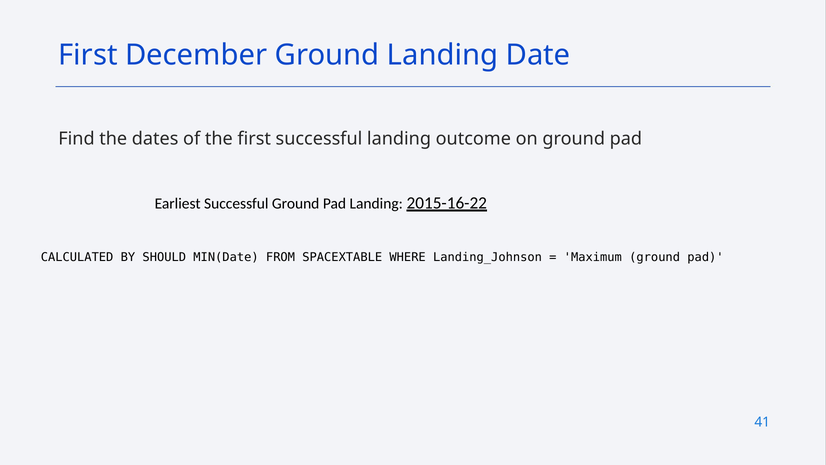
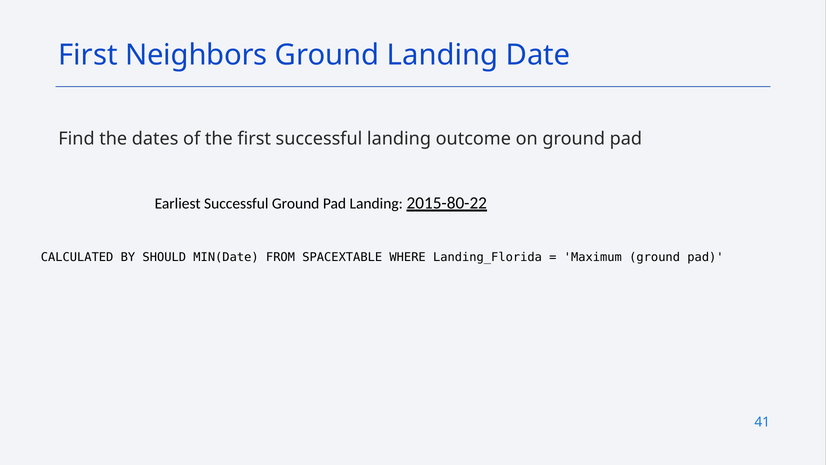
December: December -> Neighbors
2015-16-22: 2015-16-22 -> 2015-80-22
Landing_Johnson: Landing_Johnson -> Landing_Florida
